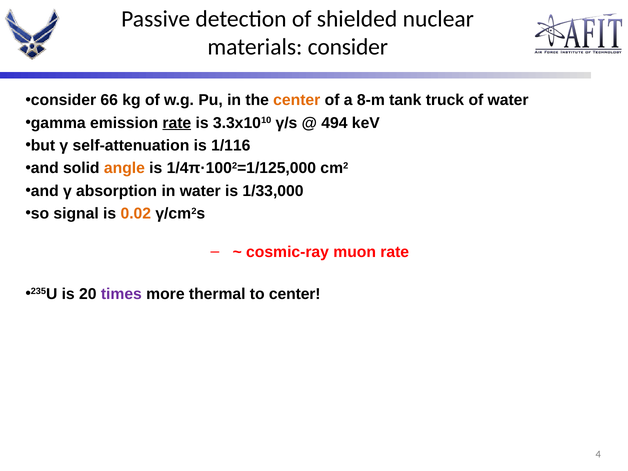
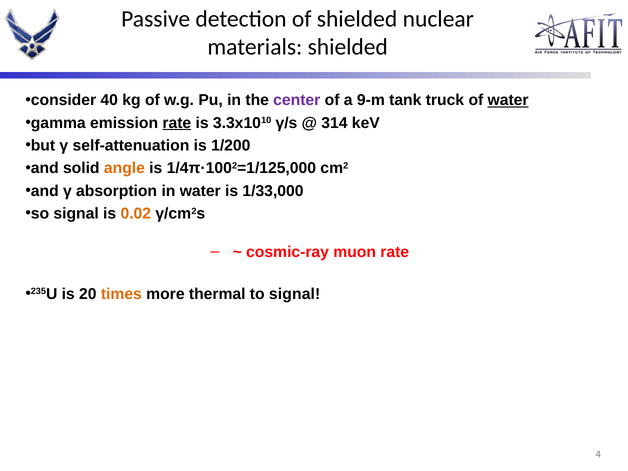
materials consider: consider -> shielded
66: 66 -> 40
center at (297, 100) colour: orange -> purple
8-m: 8-m -> 9-m
water at (508, 100) underline: none -> present
494: 494 -> 314
1/116: 1/116 -> 1/200
times colour: purple -> orange
to center: center -> signal
